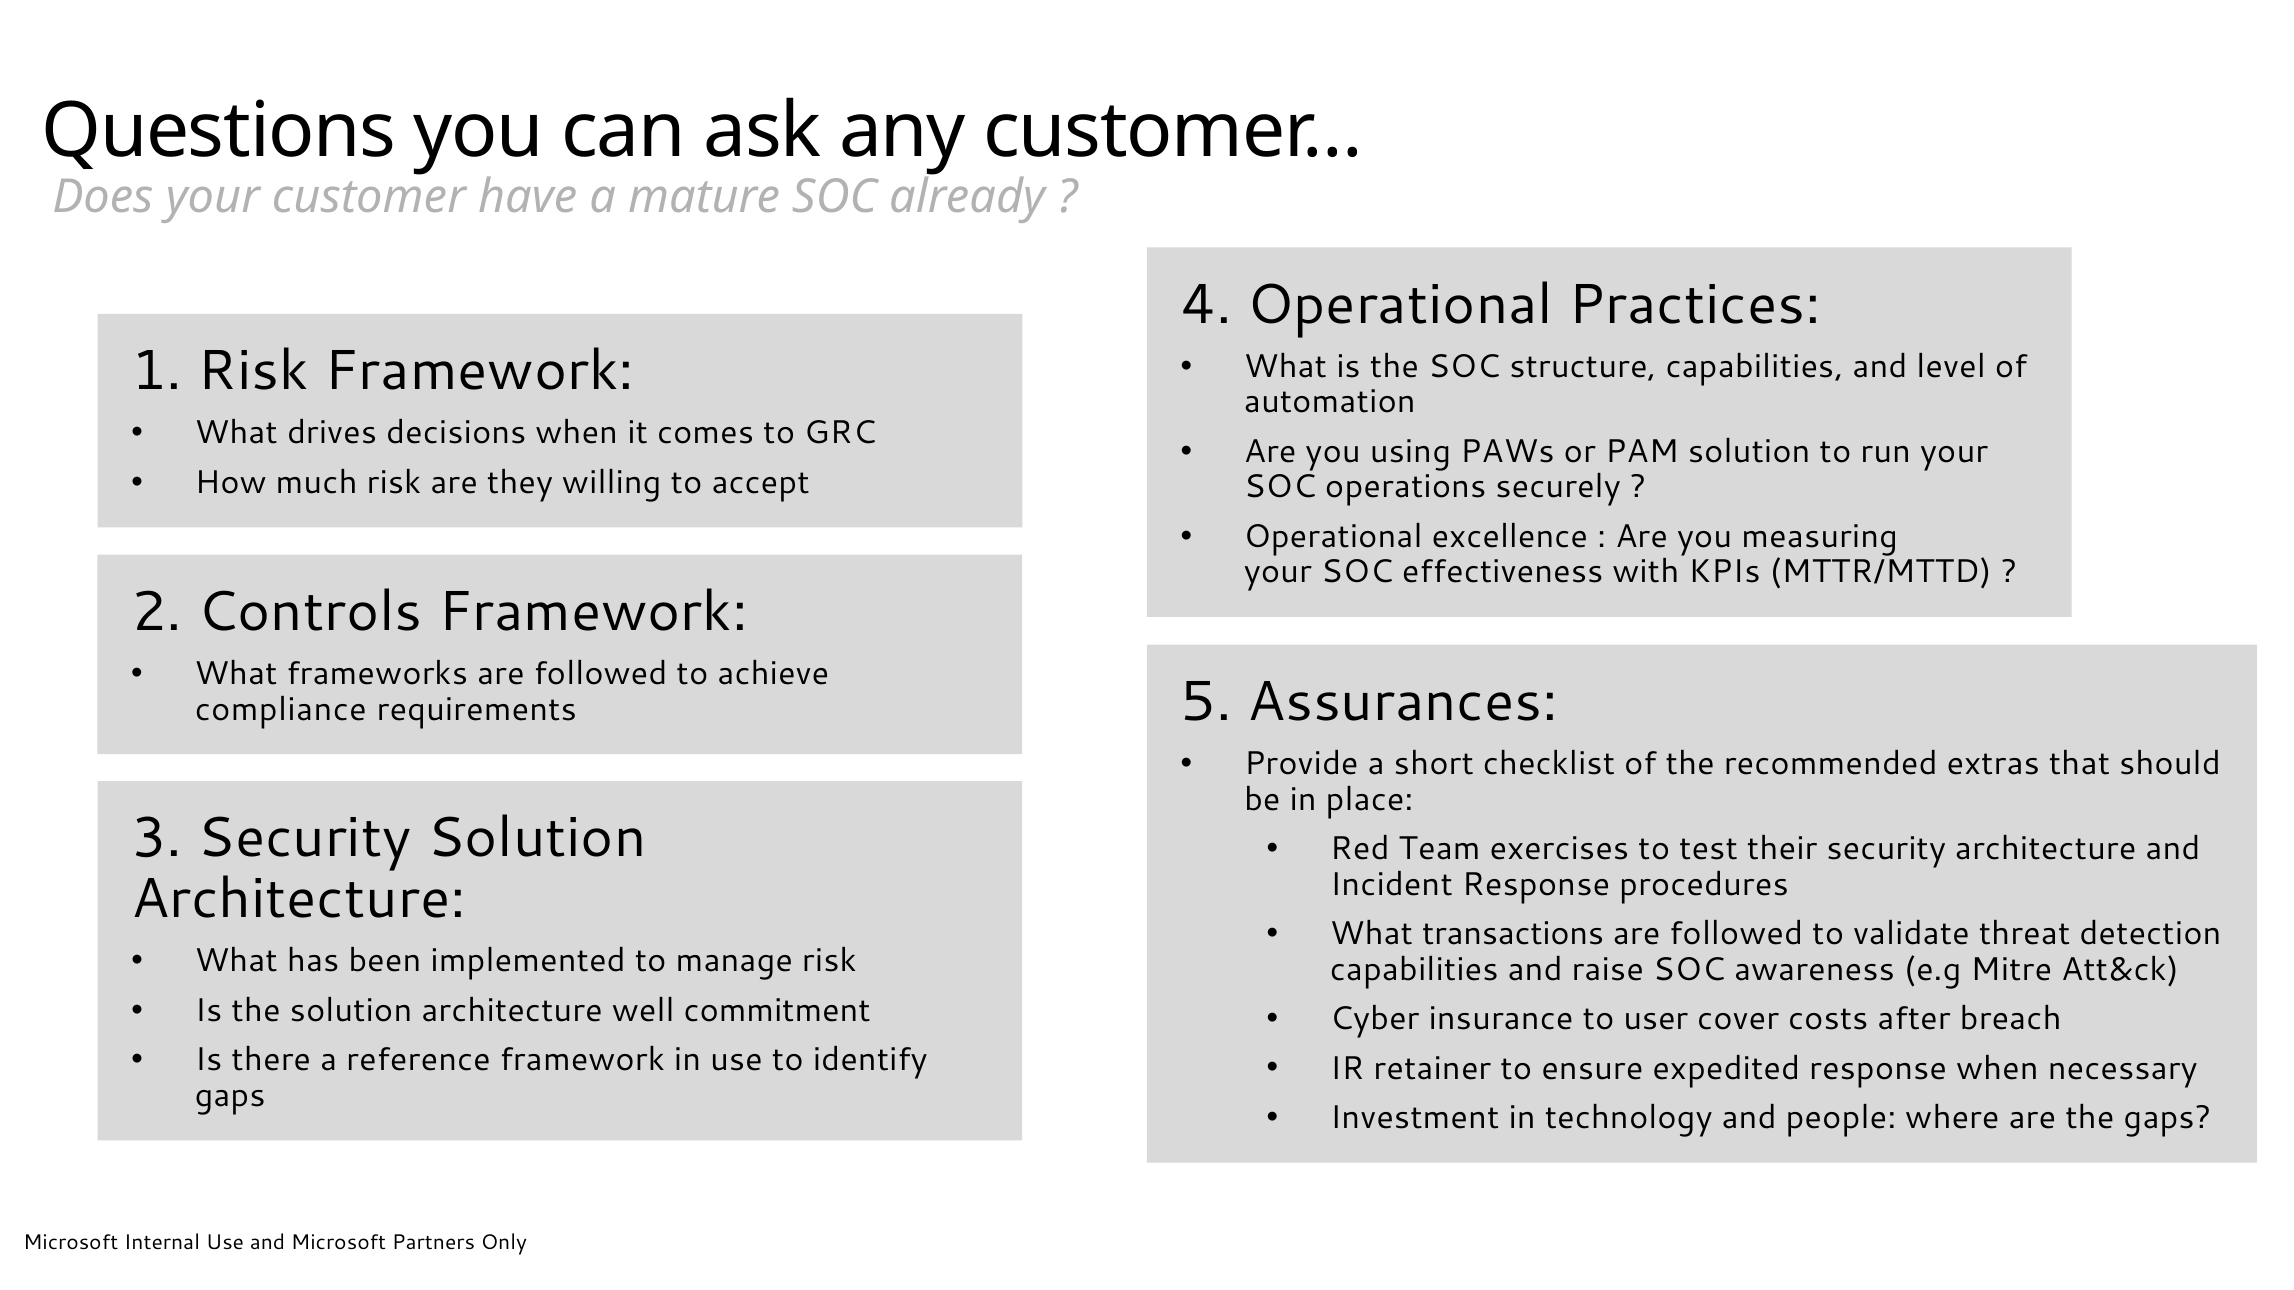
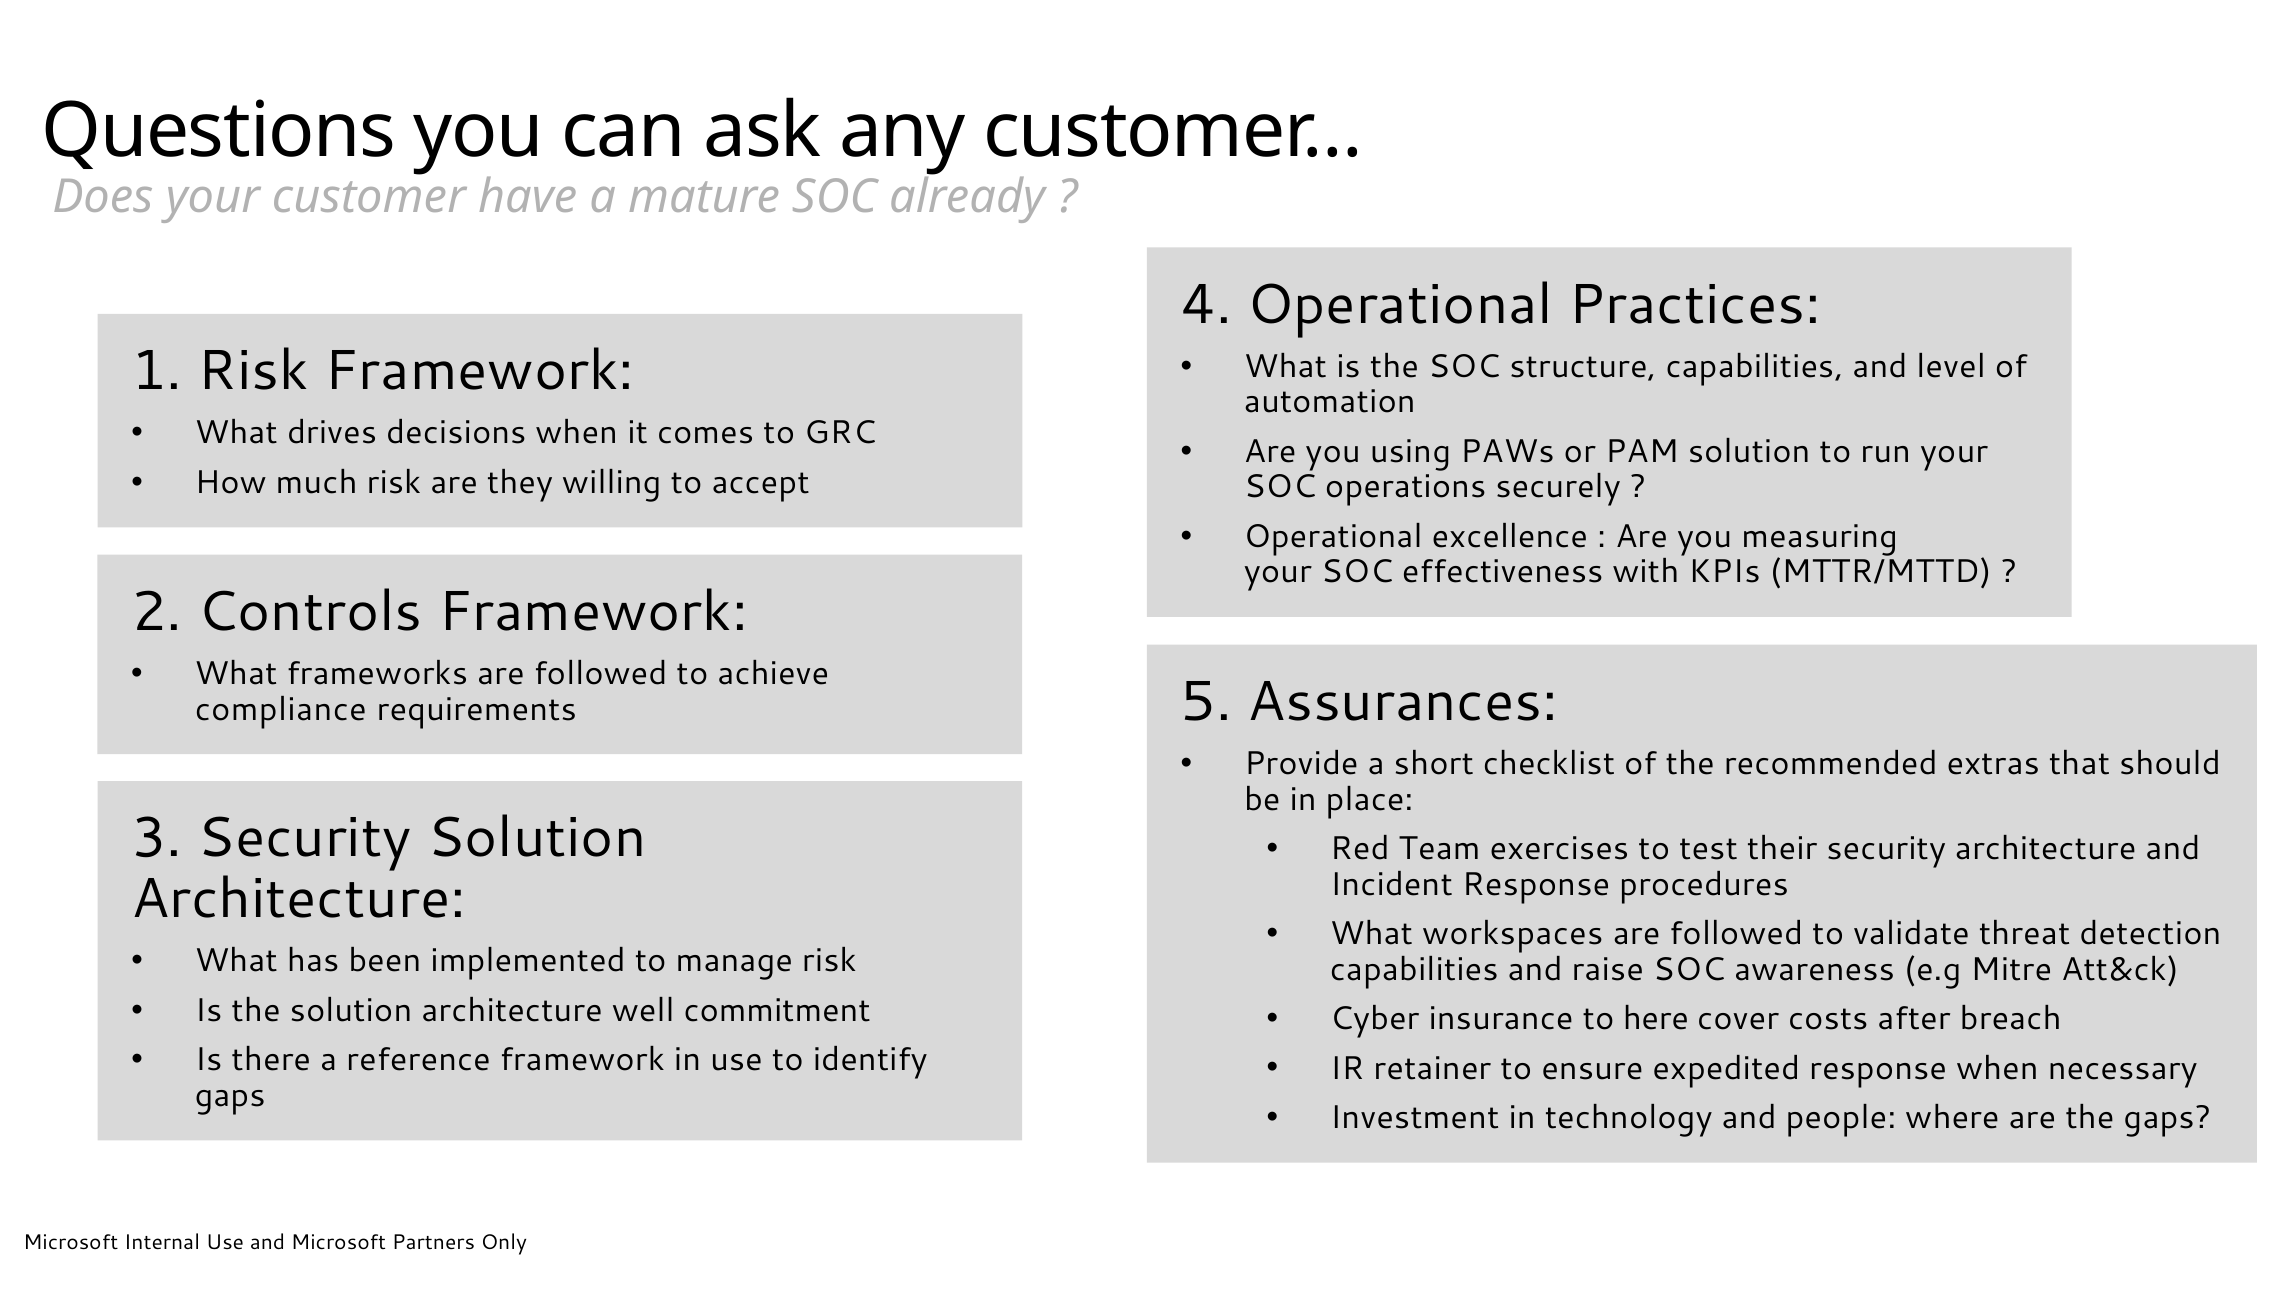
transactions: transactions -> workspaces
user: user -> here
